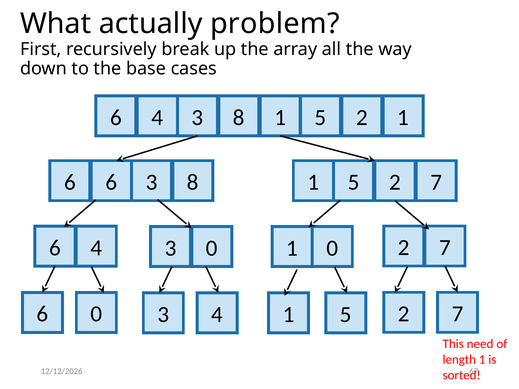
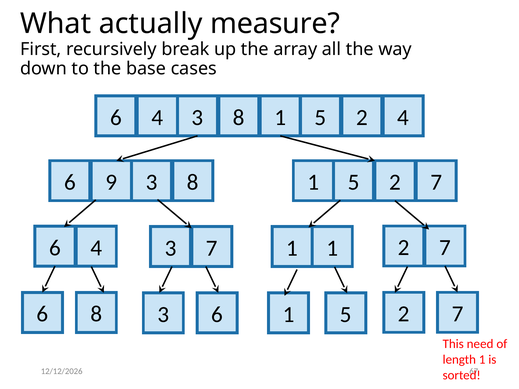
problem: problem -> measure
2 1: 1 -> 4
6 6: 6 -> 9
3 0: 0 -> 7
1 0: 0 -> 1
6 0: 0 -> 8
3 4: 4 -> 6
